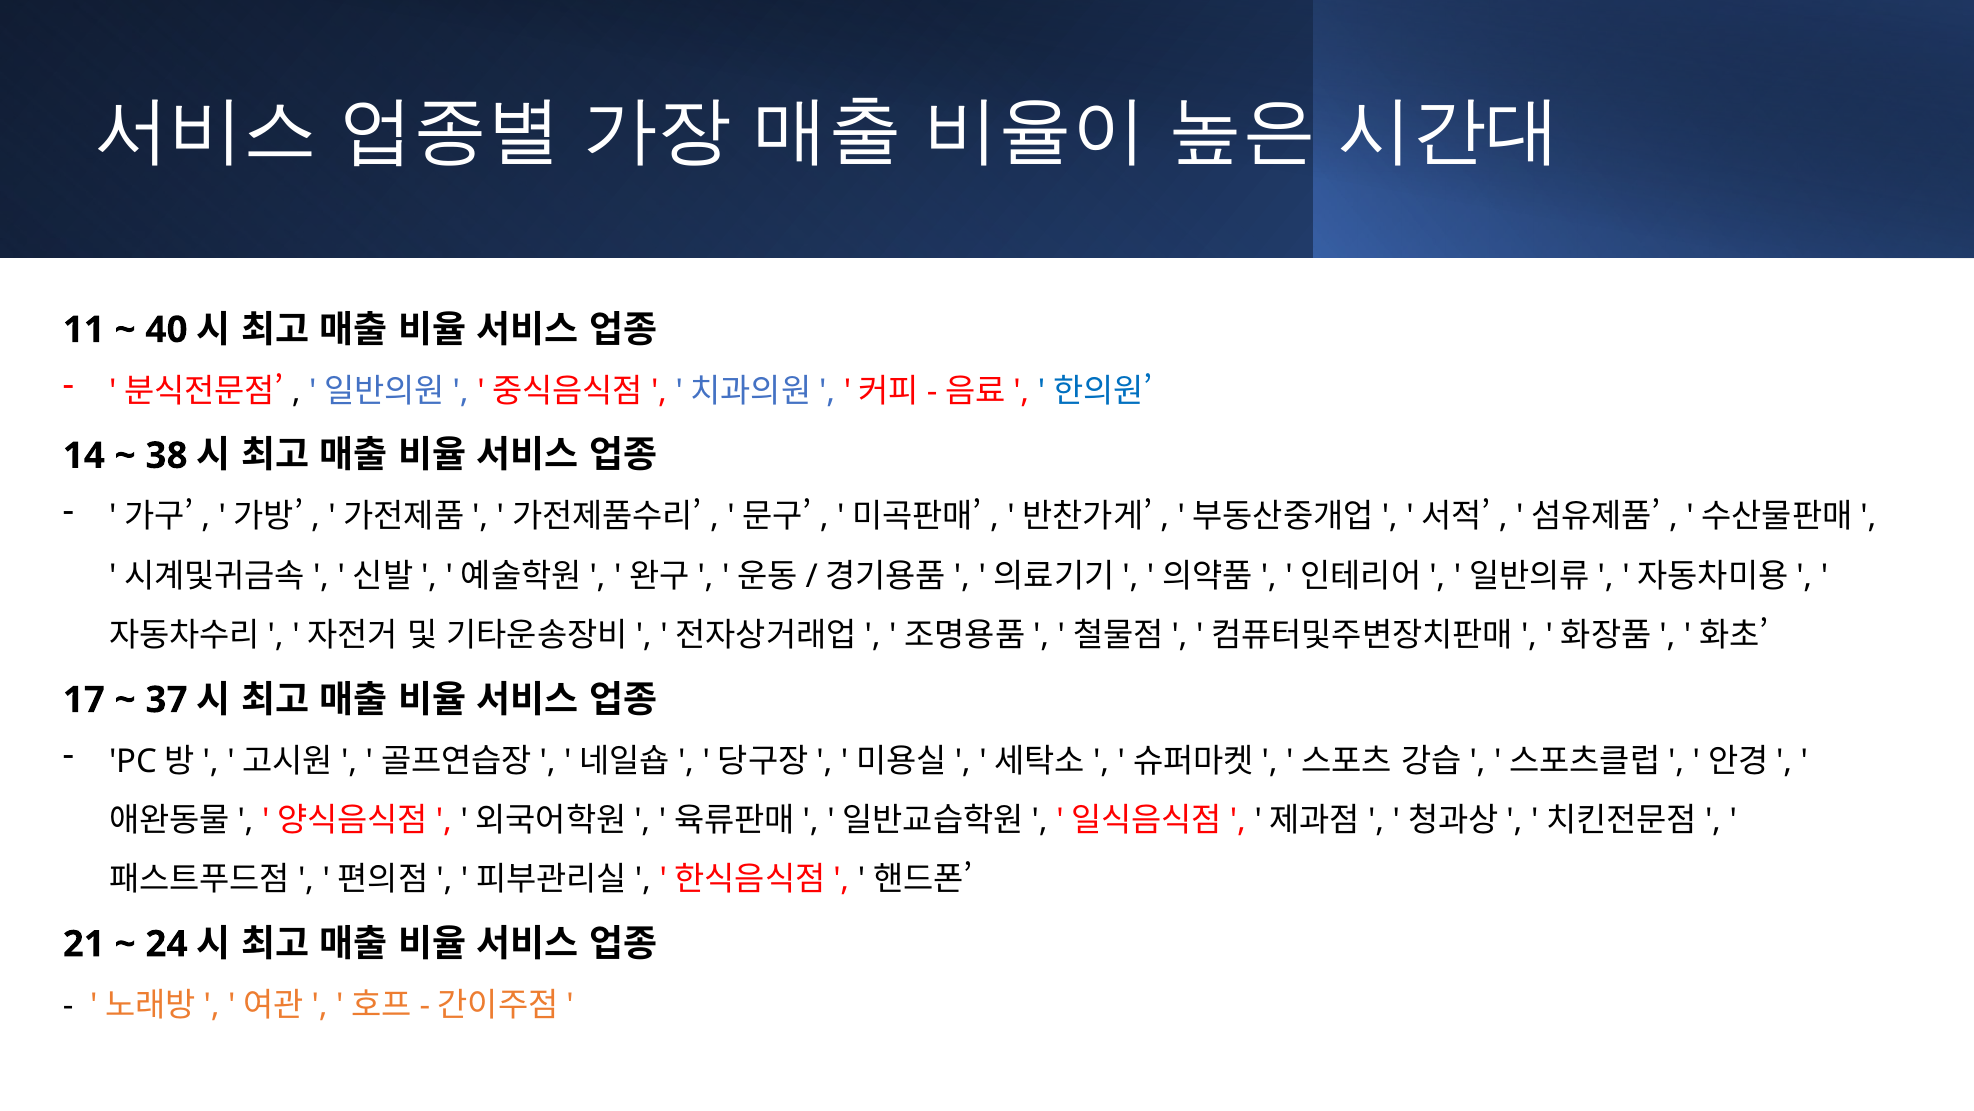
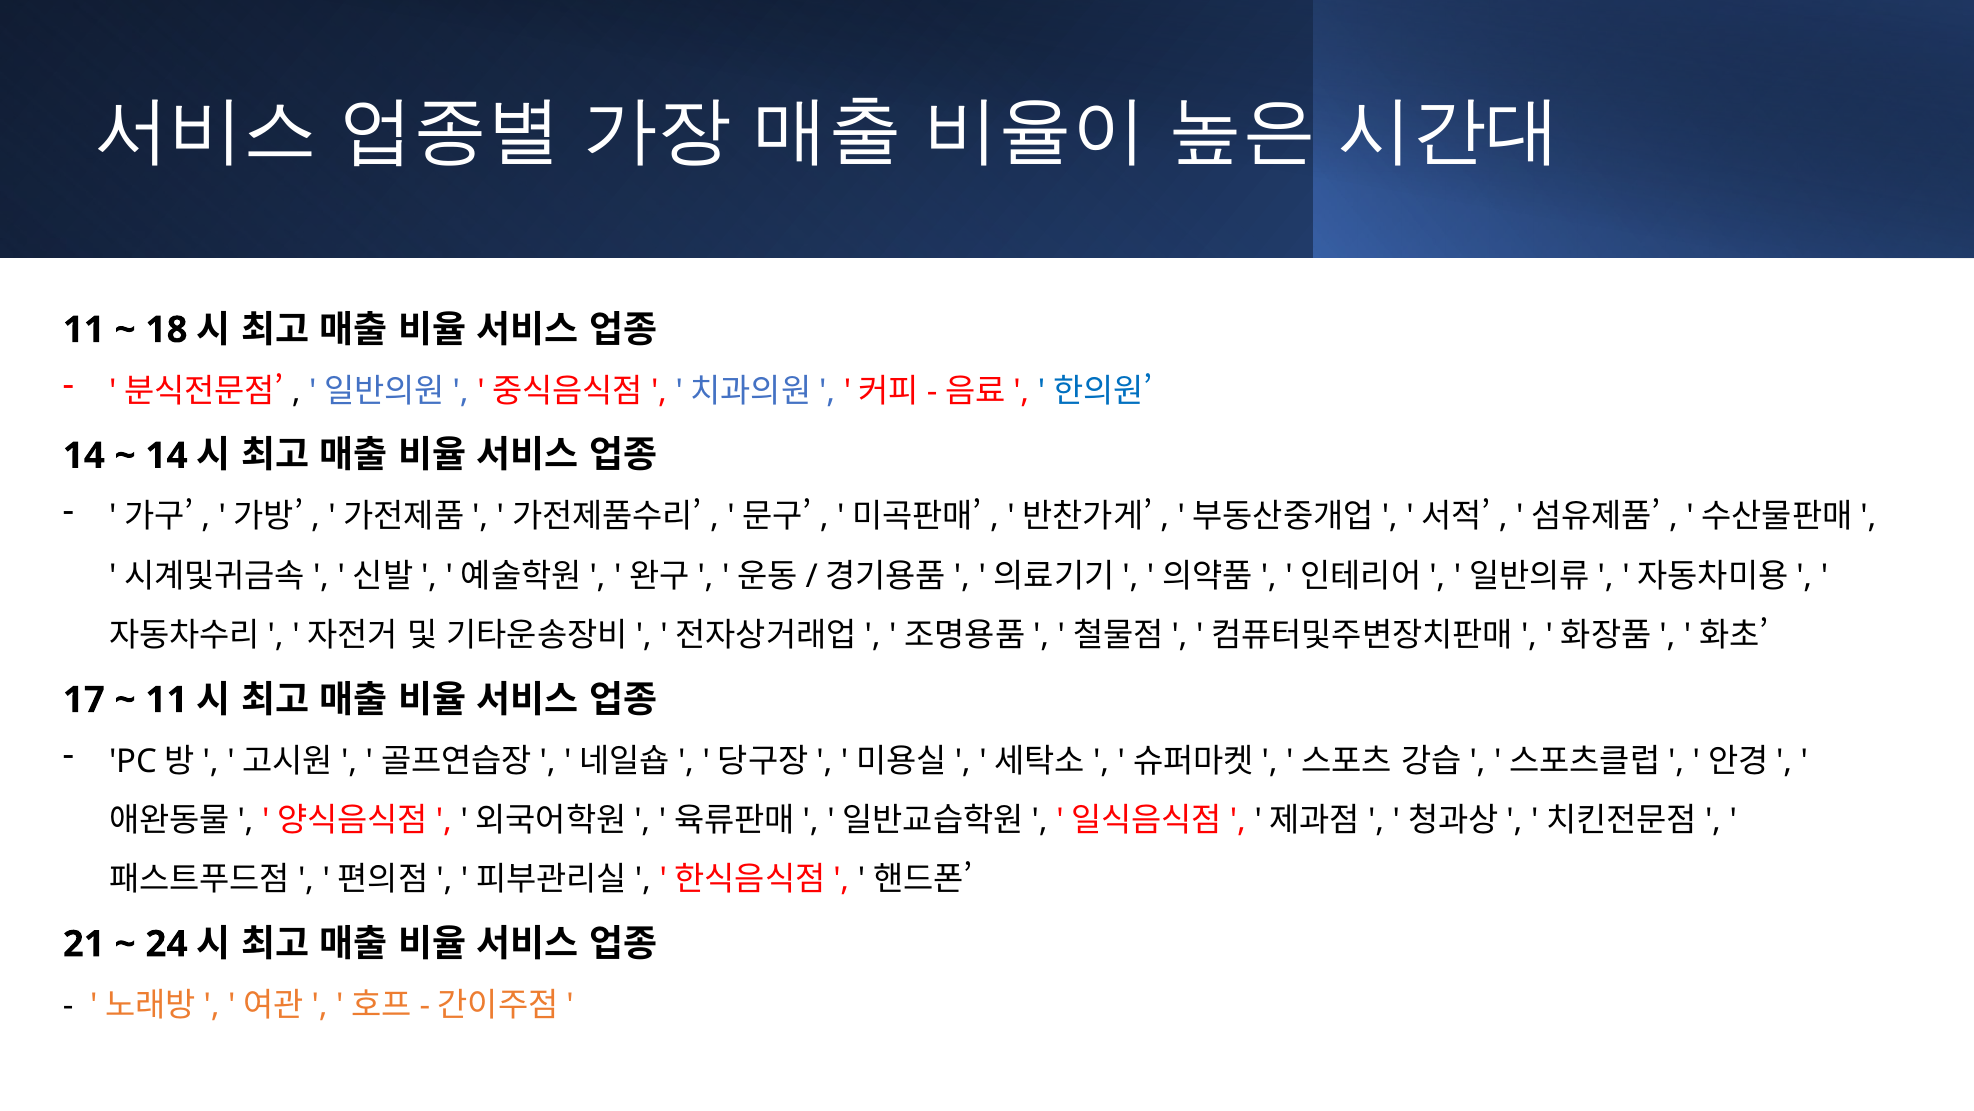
40: 40 -> 18
38 at (167, 455): 38 -> 14
37 at (167, 700): 37 -> 11
